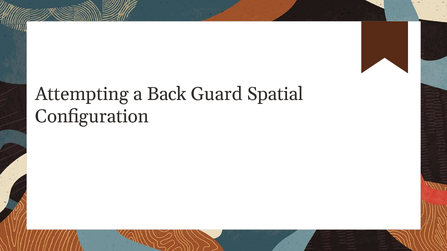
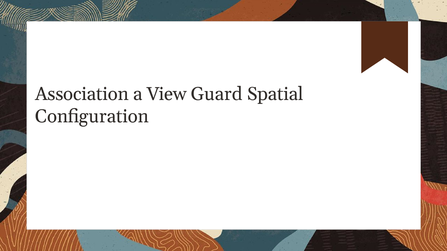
Attempting: Attempting -> Association
Back: Back -> View
